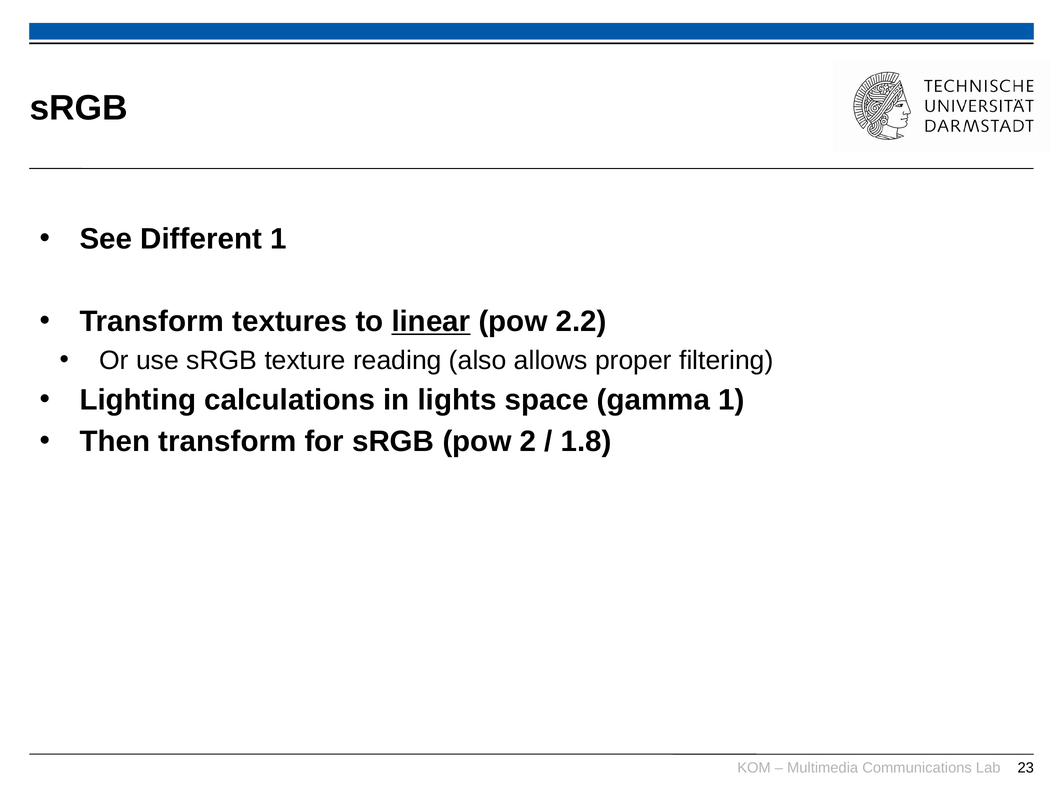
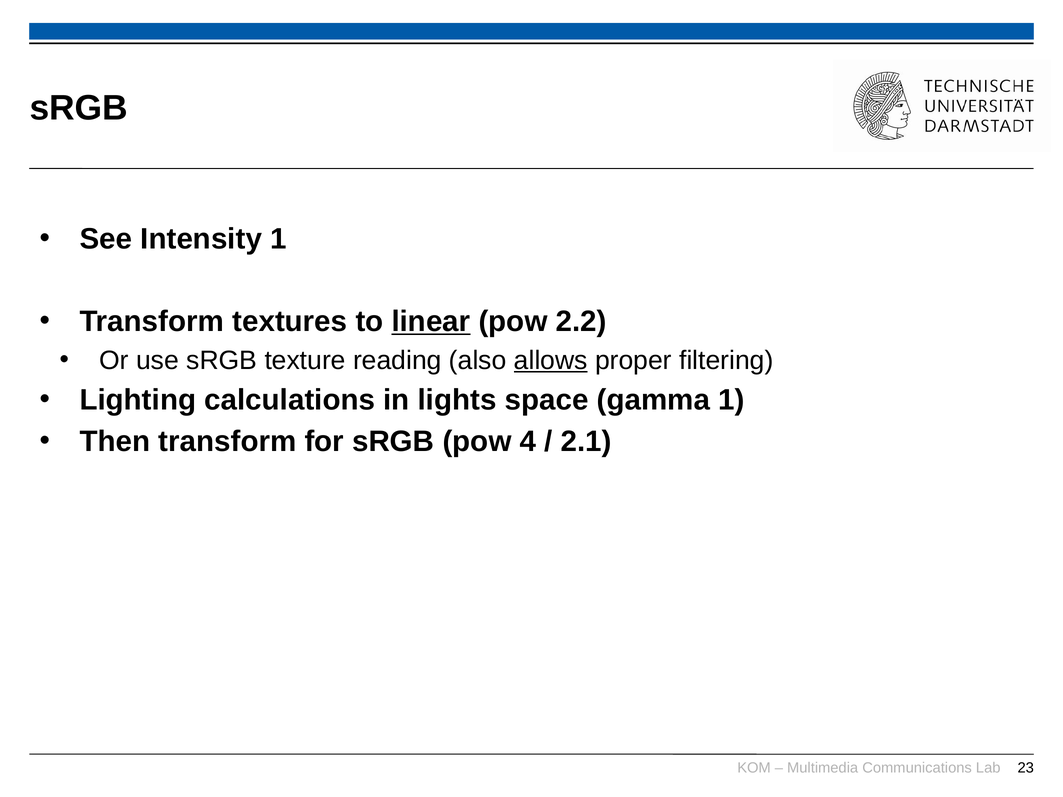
Different: Different -> Intensity
allows underline: none -> present
2: 2 -> 4
1.8: 1.8 -> 2.1
